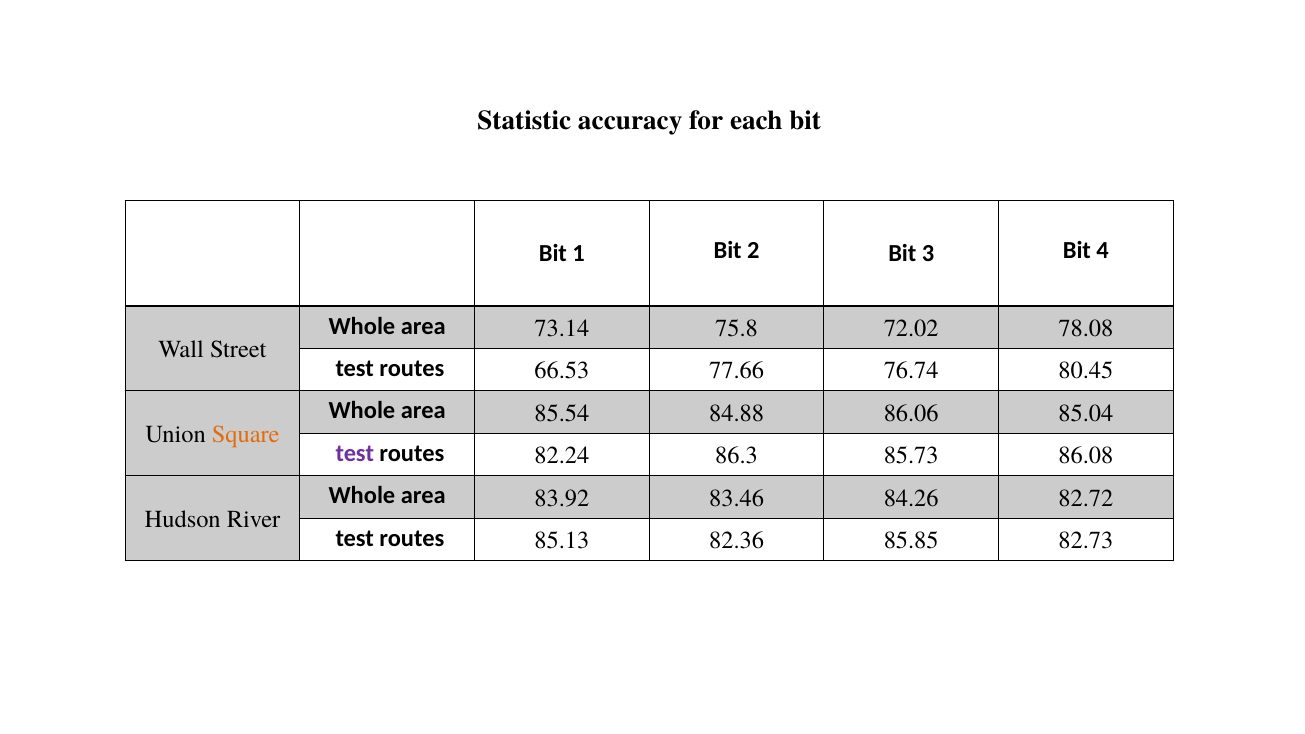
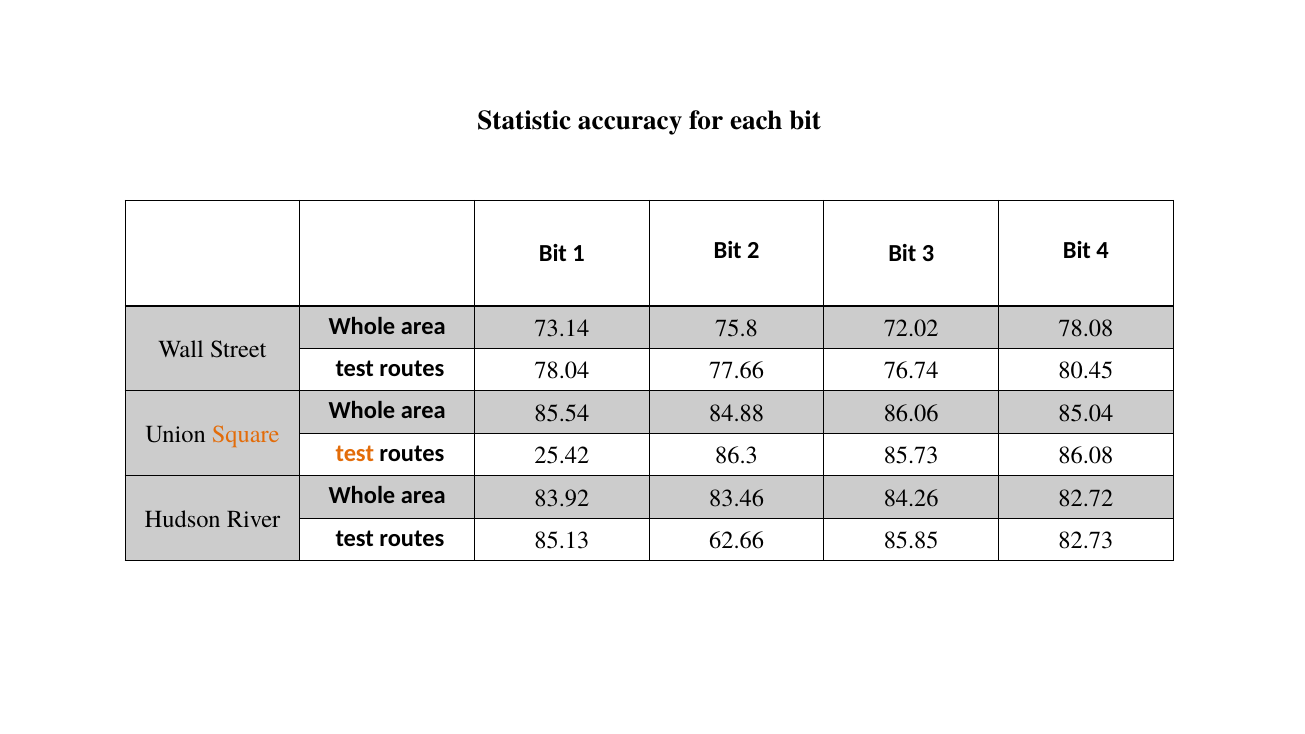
66.53: 66.53 -> 78.04
test at (355, 453) colour: purple -> orange
82.24: 82.24 -> 25.42
82.36: 82.36 -> 62.66
